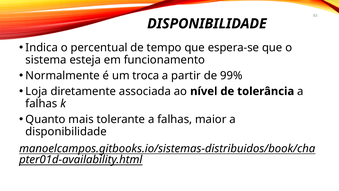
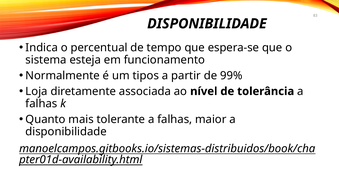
troca: troca -> tipos
